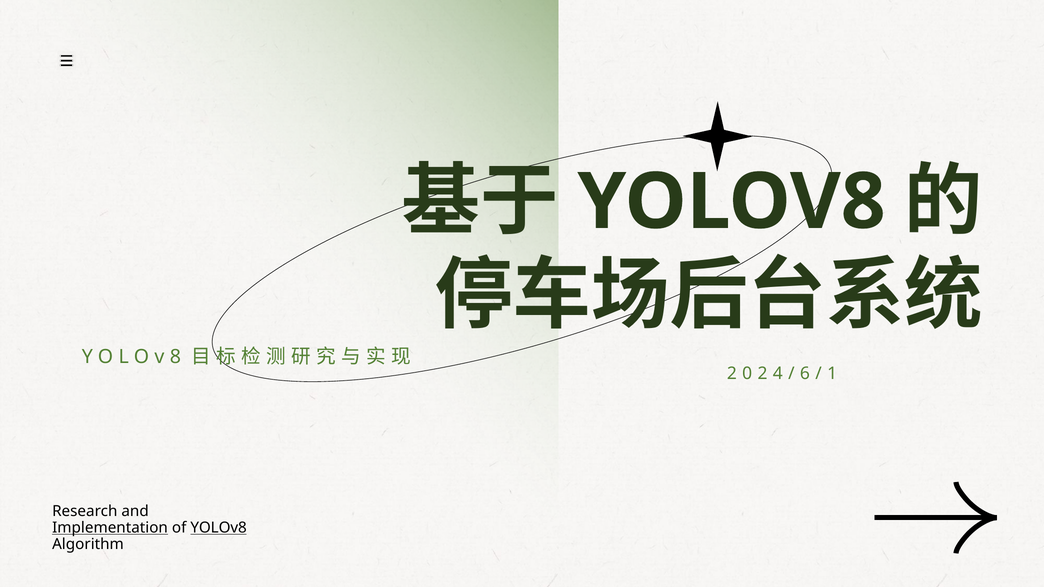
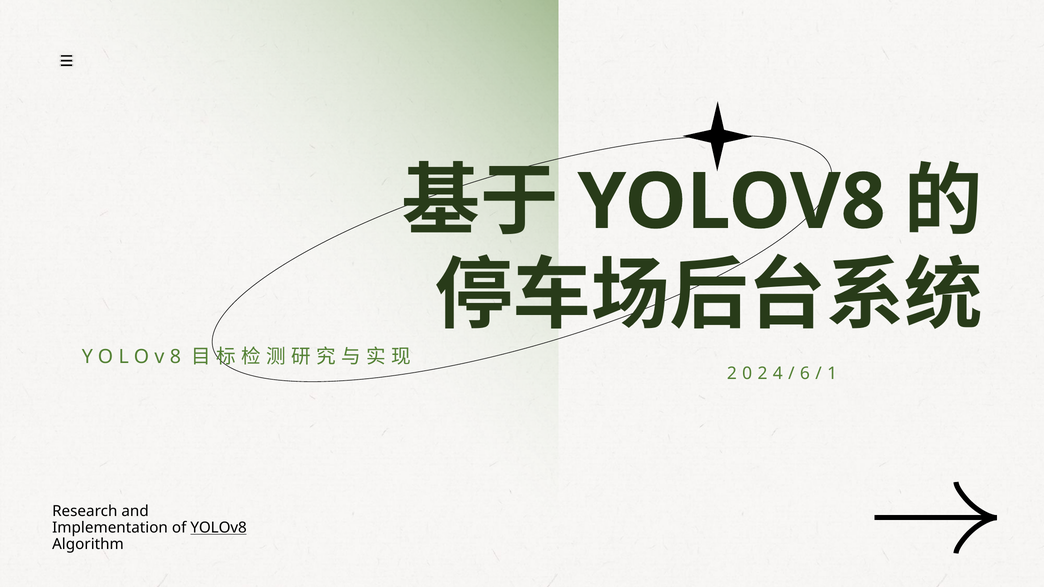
Implementation underline: present -> none
